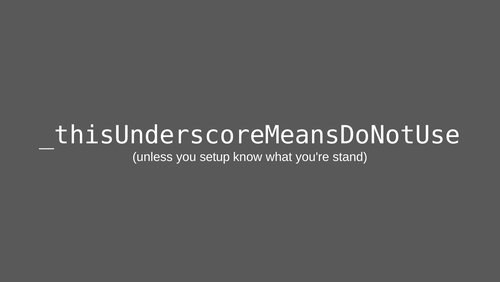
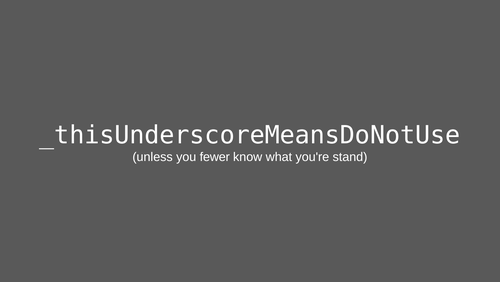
setup: setup -> fewer
